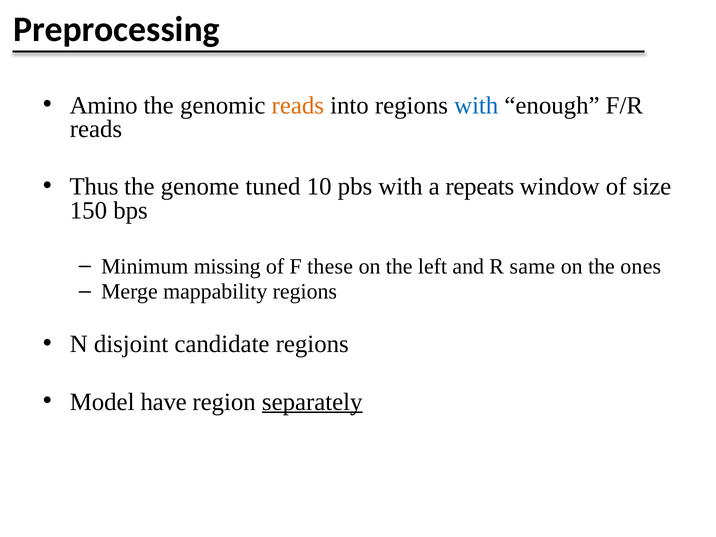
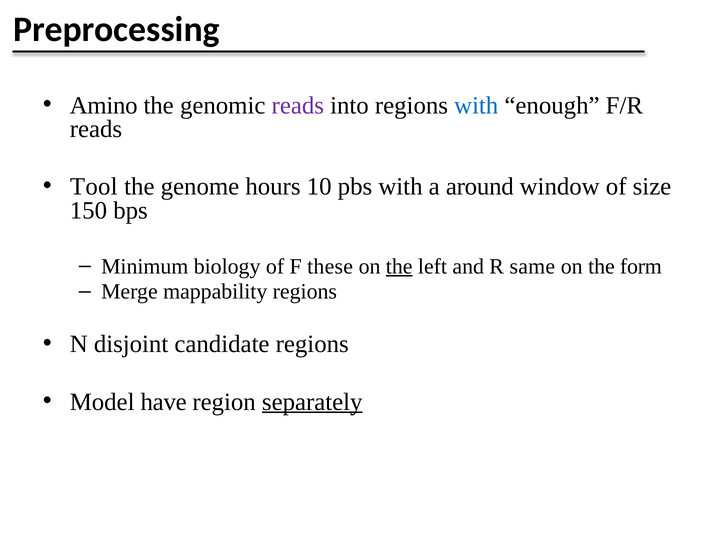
reads at (298, 105) colour: orange -> purple
Thus: Thus -> Tool
tuned: tuned -> hours
repeats: repeats -> around
missing: missing -> biology
the at (399, 266) underline: none -> present
ones: ones -> form
